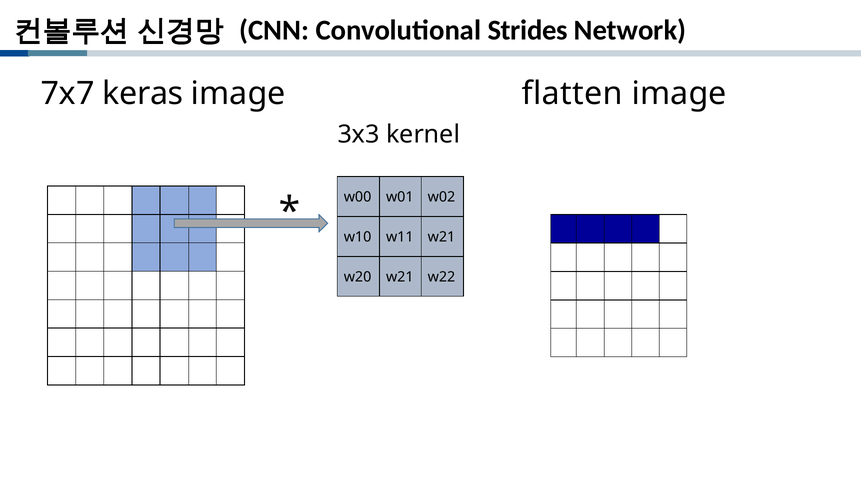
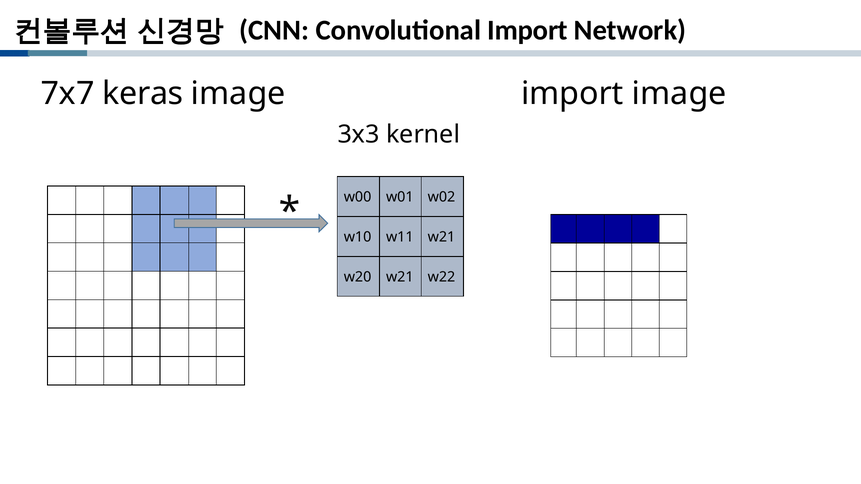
Convolutional Strides: Strides -> Import
image flatten: flatten -> import
